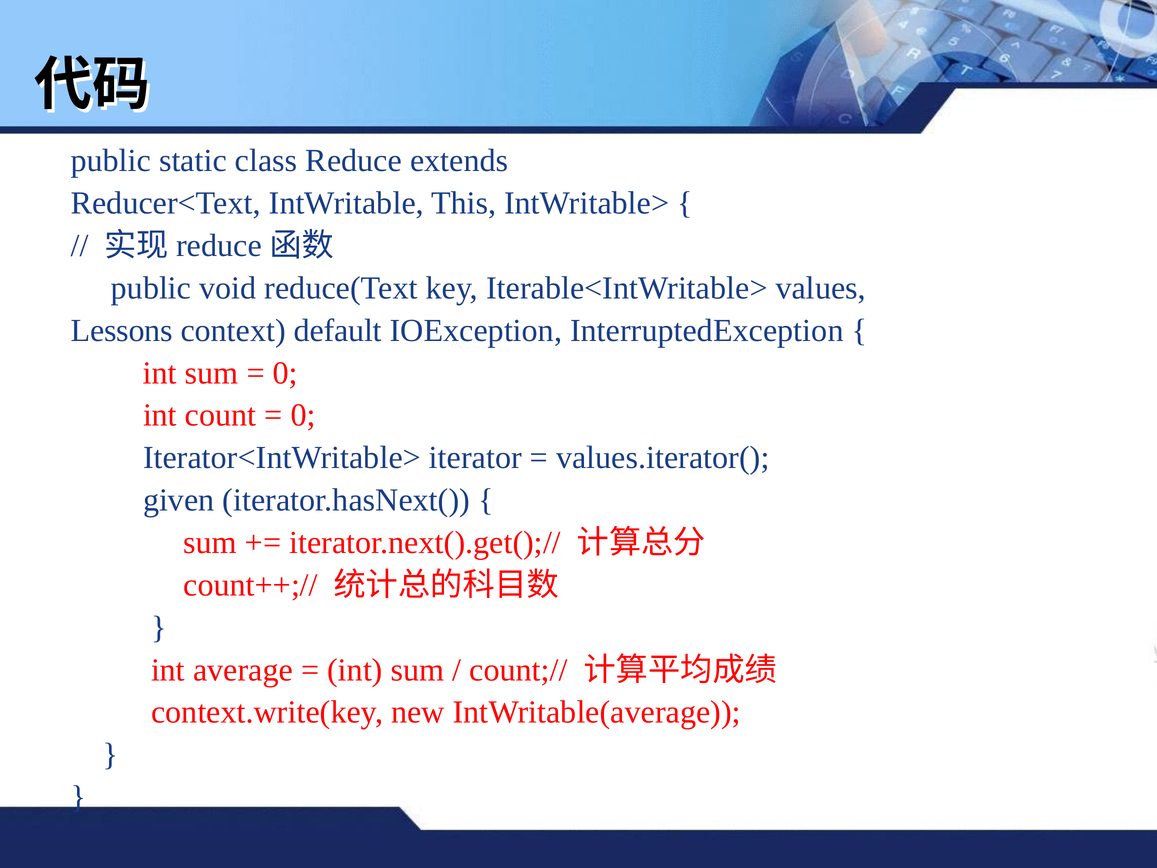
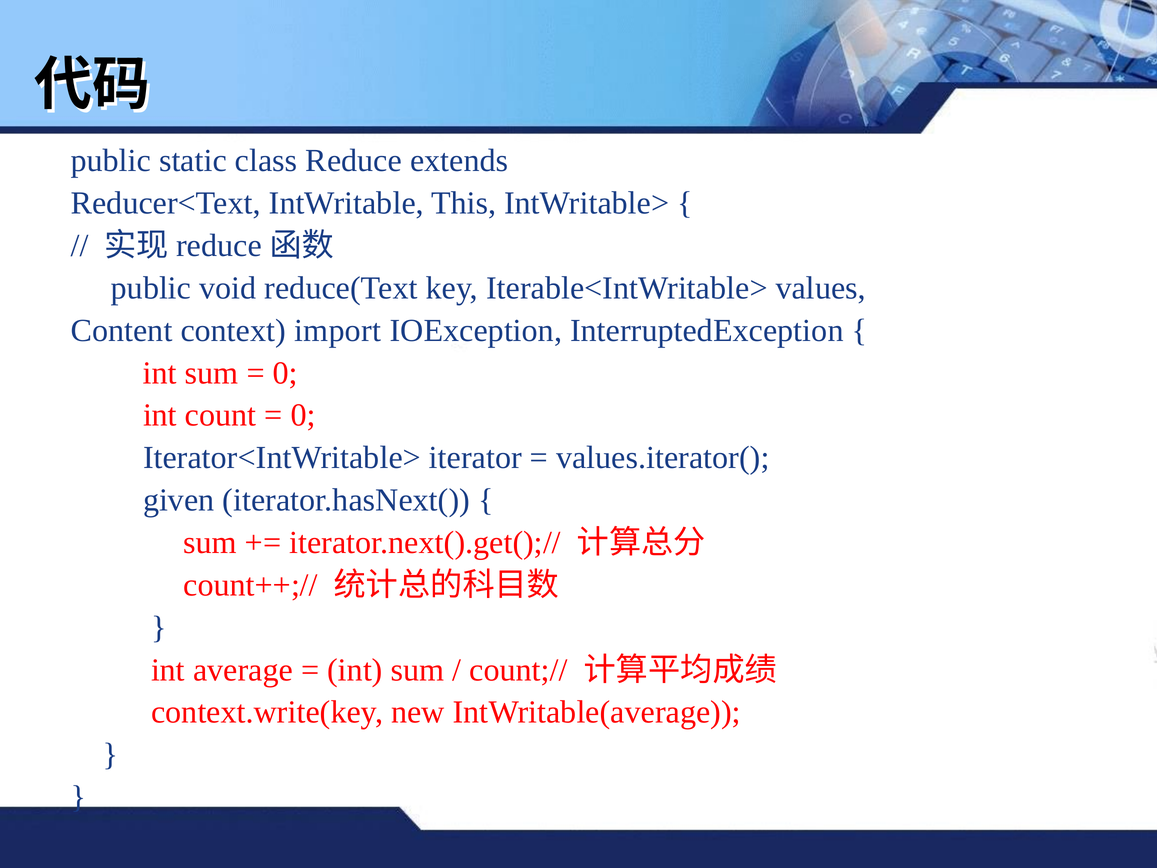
Lessons: Lessons -> Content
default: default -> import
